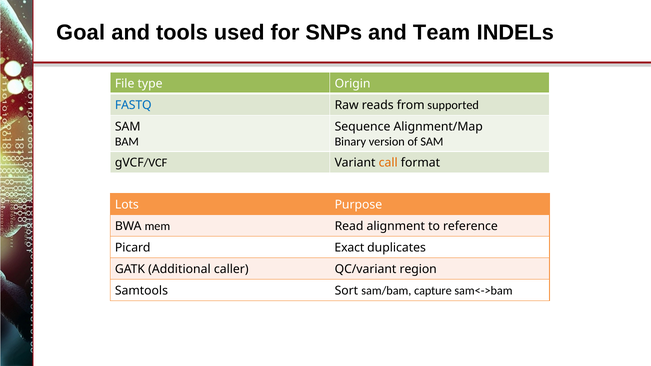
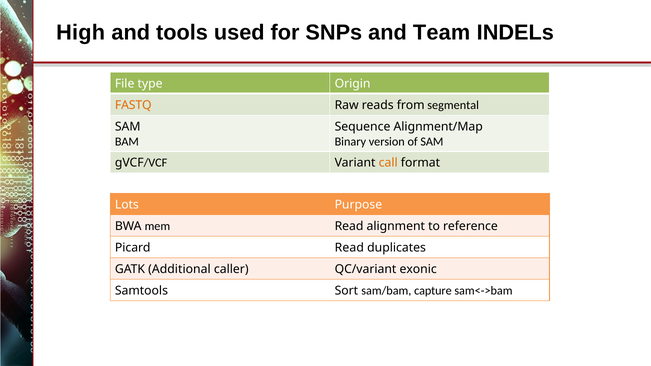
Goal: Goal -> High
FASTQ colour: blue -> orange
supported: supported -> segmental
Picard Exact: Exact -> Read
region: region -> exonic
